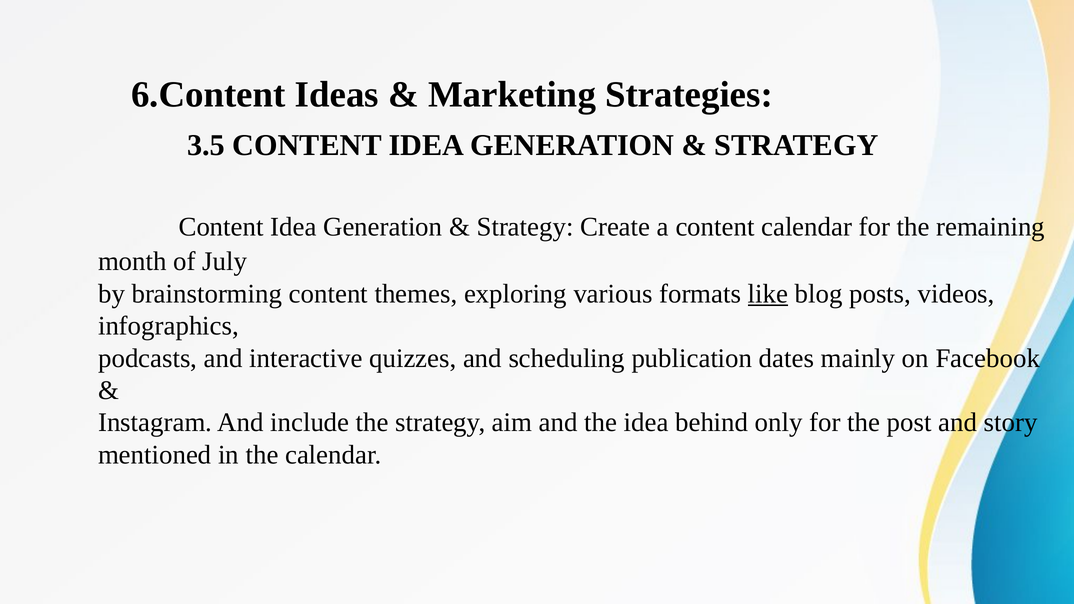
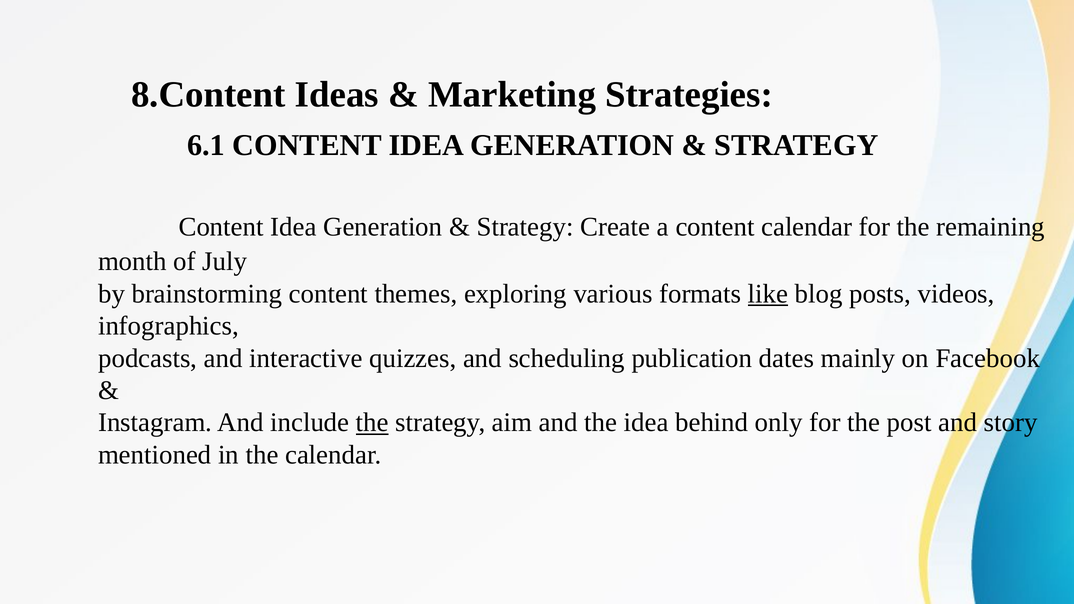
6.Content: 6.Content -> 8.Content
3.5: 3.5 -> 6.1
the at (372, 423) underline: none -> present
